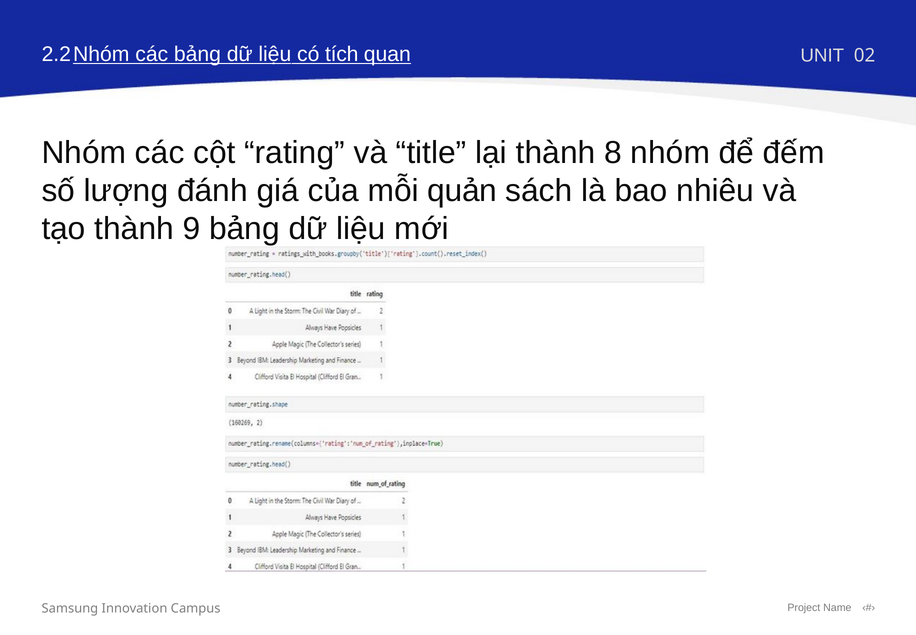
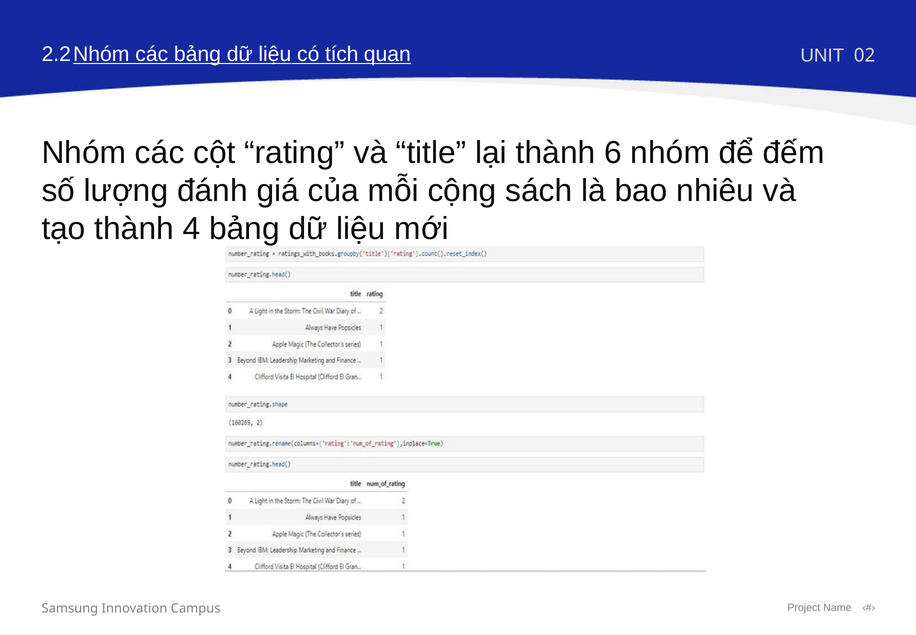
8: 8 -> 6
quản: quản -> cộng
9: 9 -> 4
